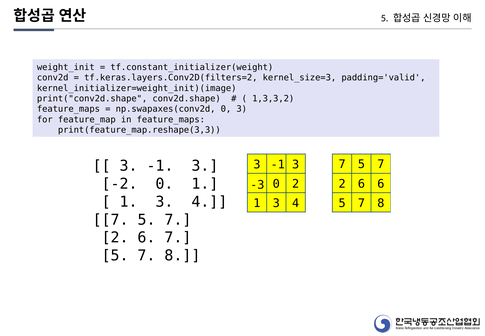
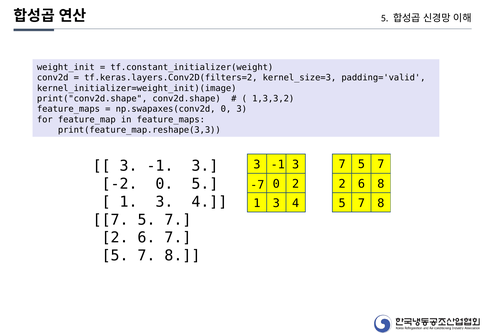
0 1: 1 -> 5
6 6: 6 -> 8
-3: -3 -> -7
